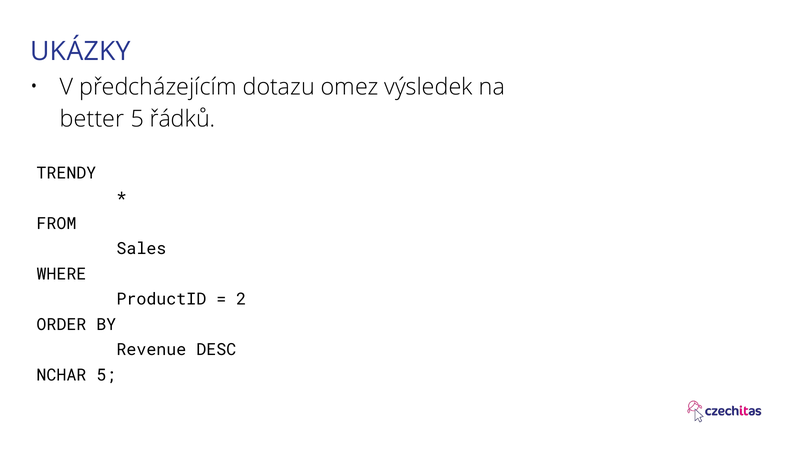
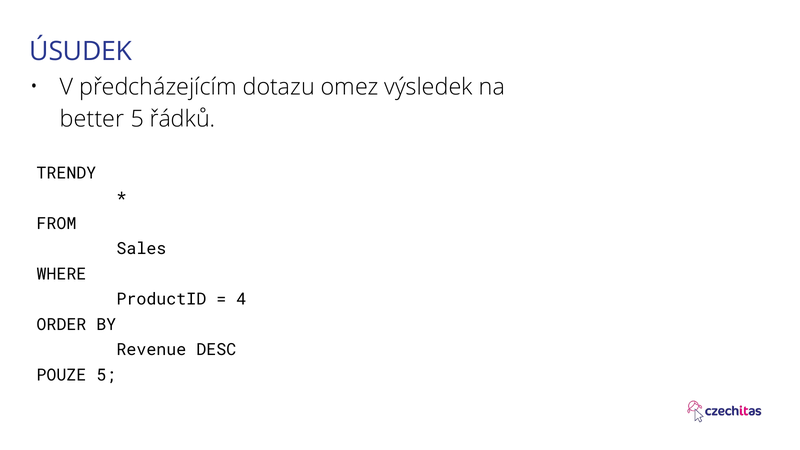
UKÁZKY: UKÁZKY -> ÚSUDEK
2: 2 -> 4
NCHAR: NCHAR -> POUZE
